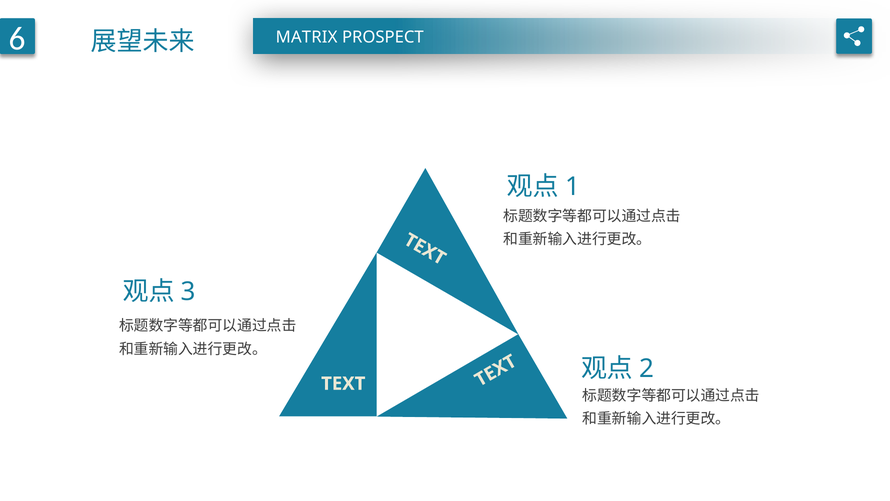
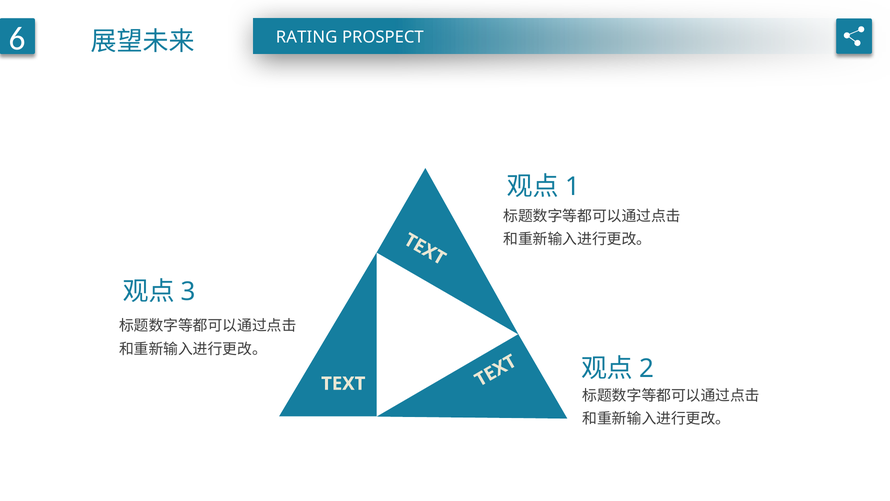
MATRIX: MATRIX -> RATING
